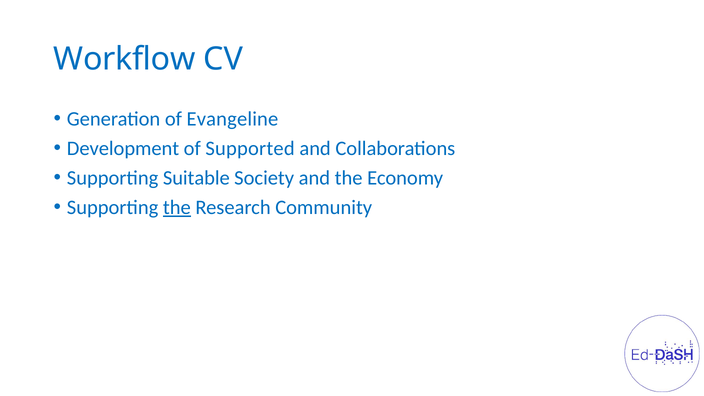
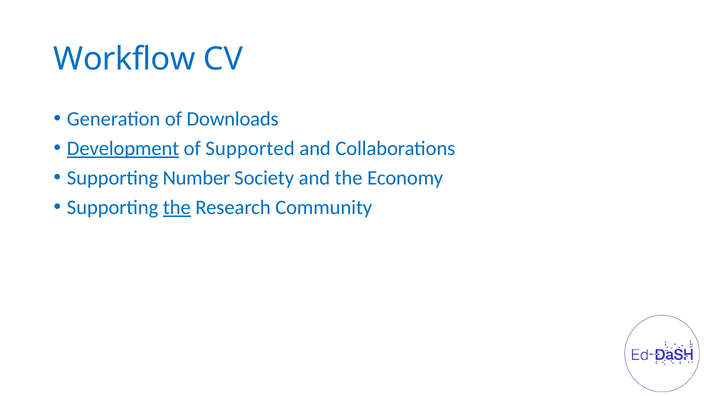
Evangeline: Evangeline -> Downloads
Development underline: none -> present
Suitable: Suitable -> Number
